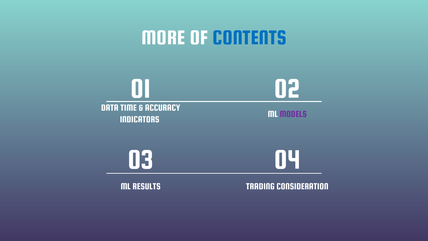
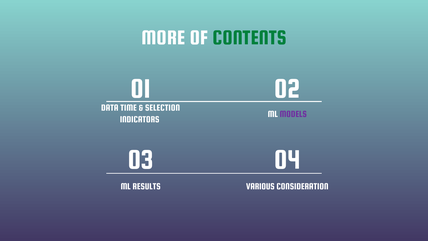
CONTENTS colour: blue -> green
ACCURACY: ACCURACY -> SELECTION
TRADING: TRADING -> VARIOUS
